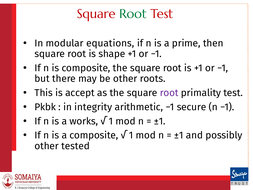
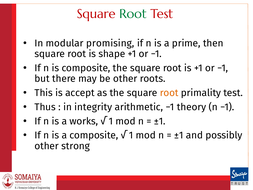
equations: equations -> promising
root at (169, 93) colour: purple -> orange
Pkbk: Pkbk -> Thus
secure: secure -> theory
tested: tested -> strong
